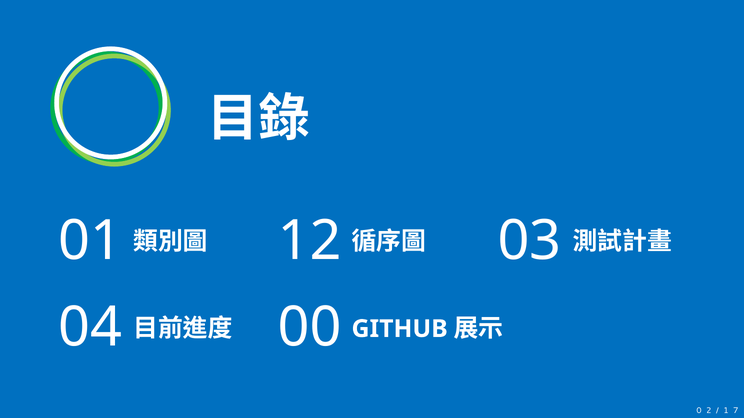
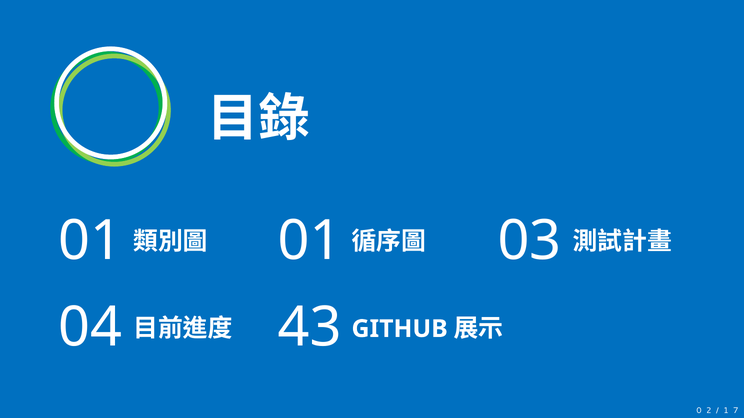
01 12: 12 -> 01
00: 00 -> 43
